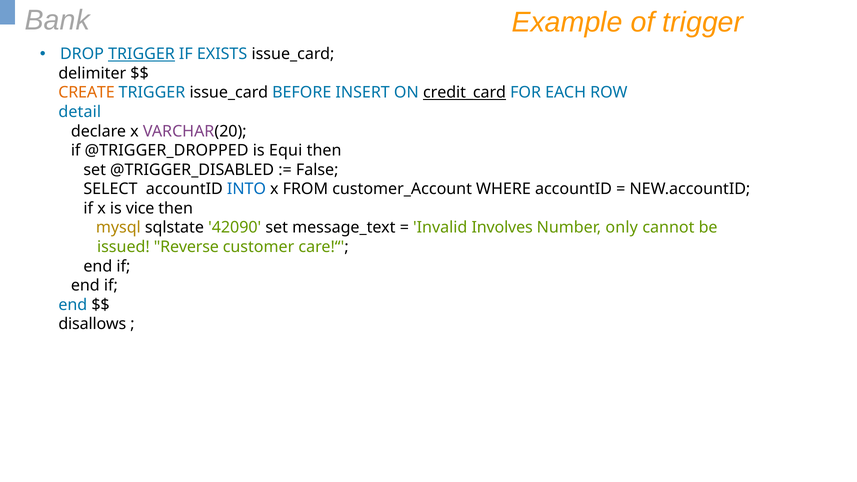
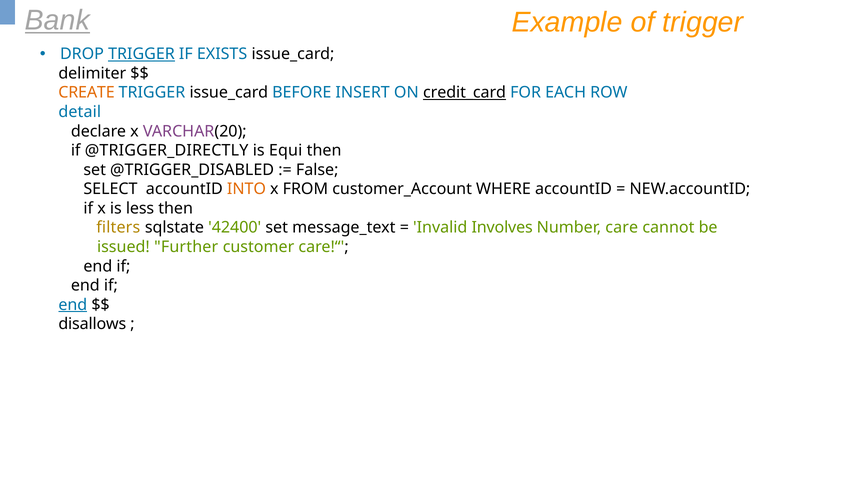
Bank underline: none -> present
@TRIGGER_DROPPED: @TRIGGER_DROPPED -> @TRIGGER_DIRECTLY
INTO colour: blue -> orange
vice: vice -> less
mysql: mysql -> filters
42090: 42090 -> 42400
only: only -> care
Reverse: Reverse -> Further
end at (73, 305) underline: none -> present
